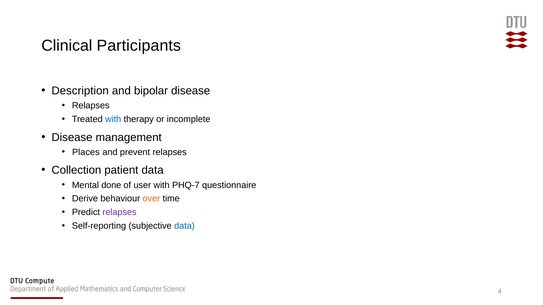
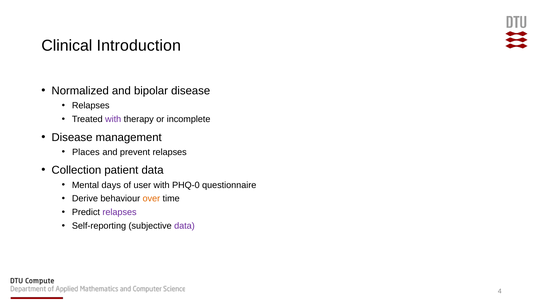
Participants: Participants -> Introduction
Description: Description -> Normalized
with at (113, 119) colour: blue -> purple
done: done -> days
PHQ-7: PHQ-7 -> PHQ-0
data at (184, 226) colour: blue -> purple
